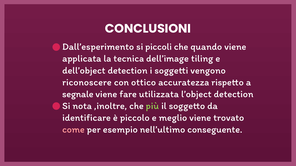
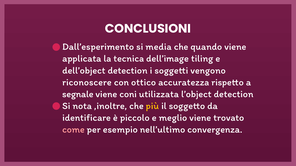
piccoli: piccoli -> media
fare: fare -> coni
più colour: light green -> yellow
conseguente: conseguente -> convergenza
